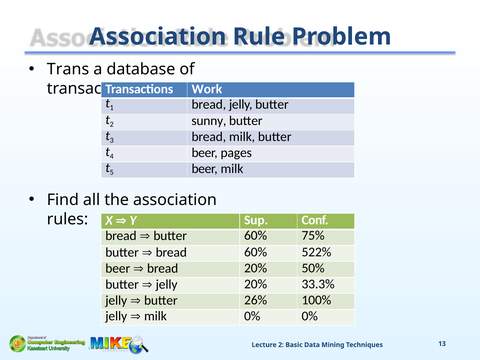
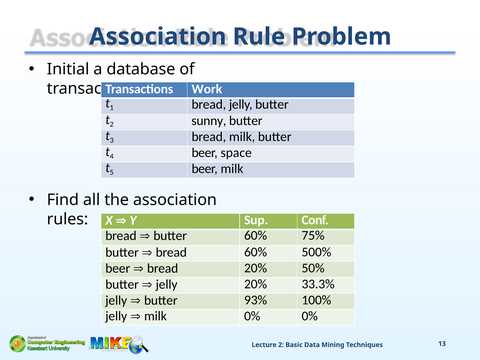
Trans: Trans -> Initial
pages: pages -> space
522%: 522% -> 500%
26%: 26% -> 93%
